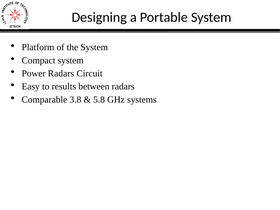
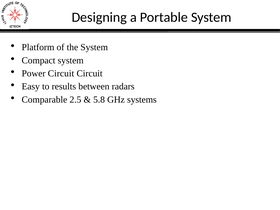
Power Radars: Radars -> Circuit
3.8: 3.8 -> 2.5
